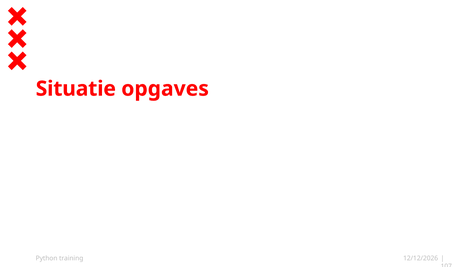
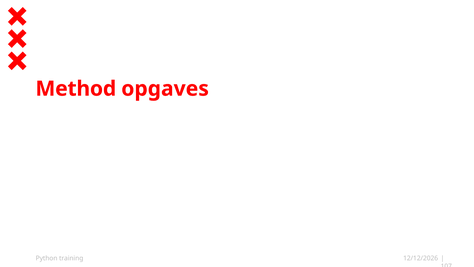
Situatie: Situatie -> Method
